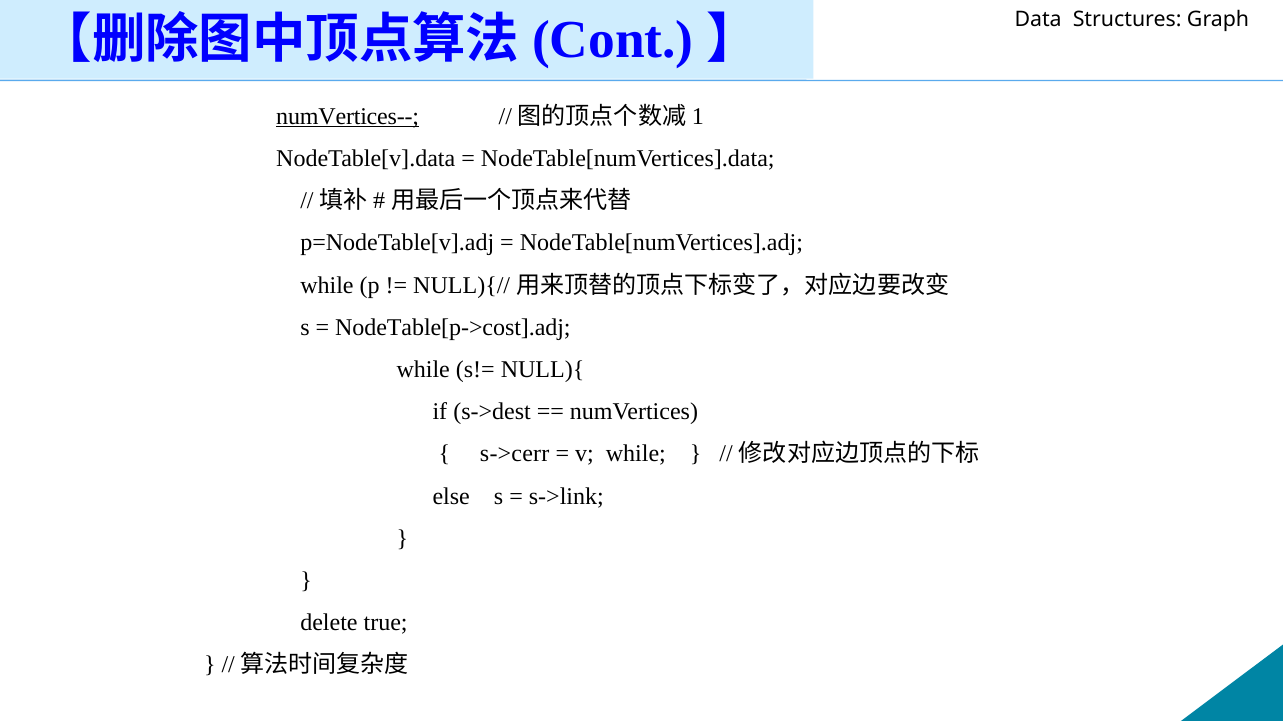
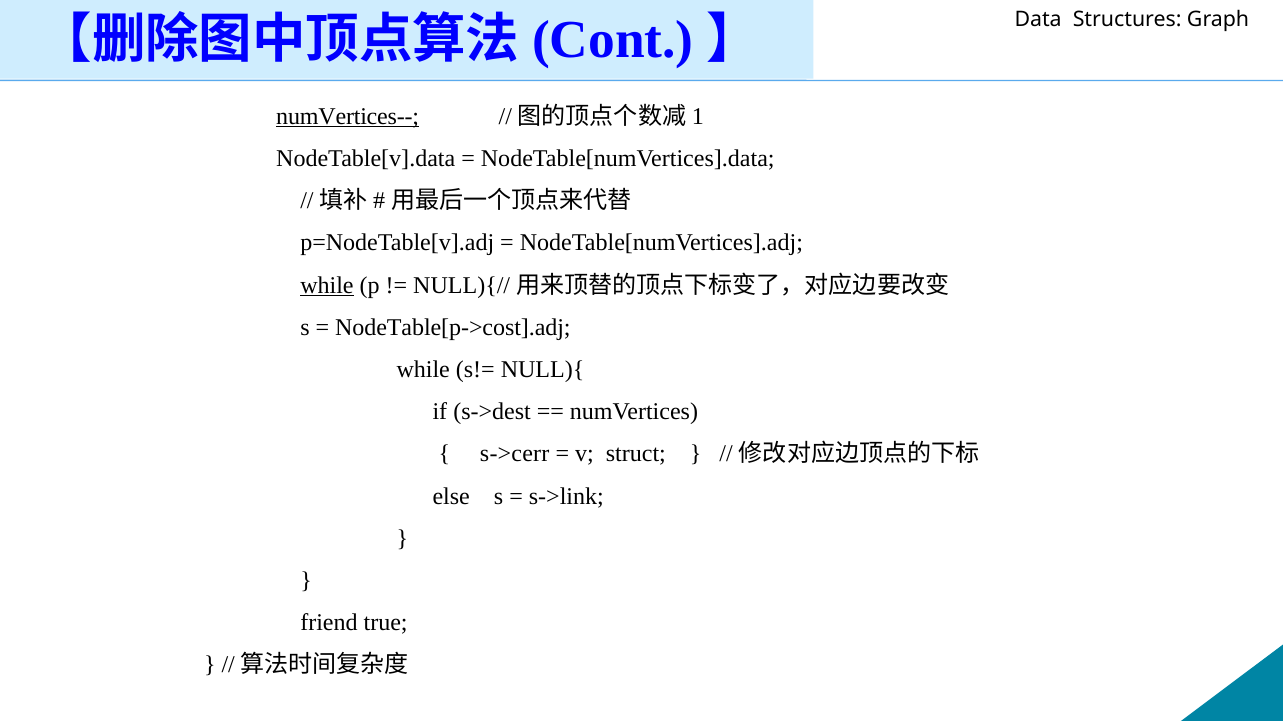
while at (327, 286) underline: none -> present
v while: while -> struct
delete: delete -> friend
